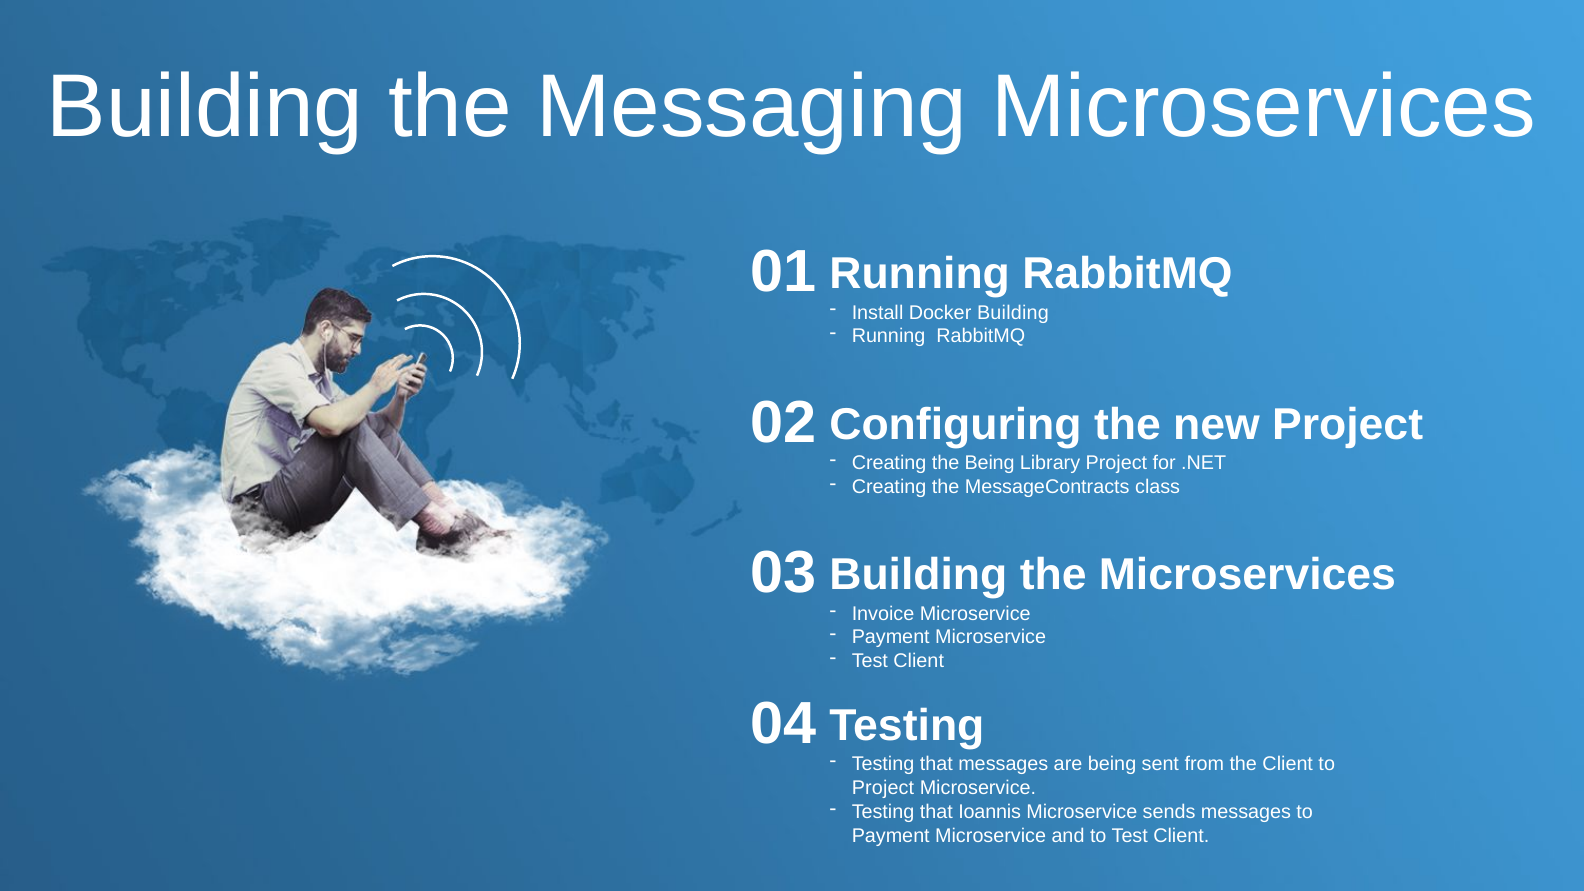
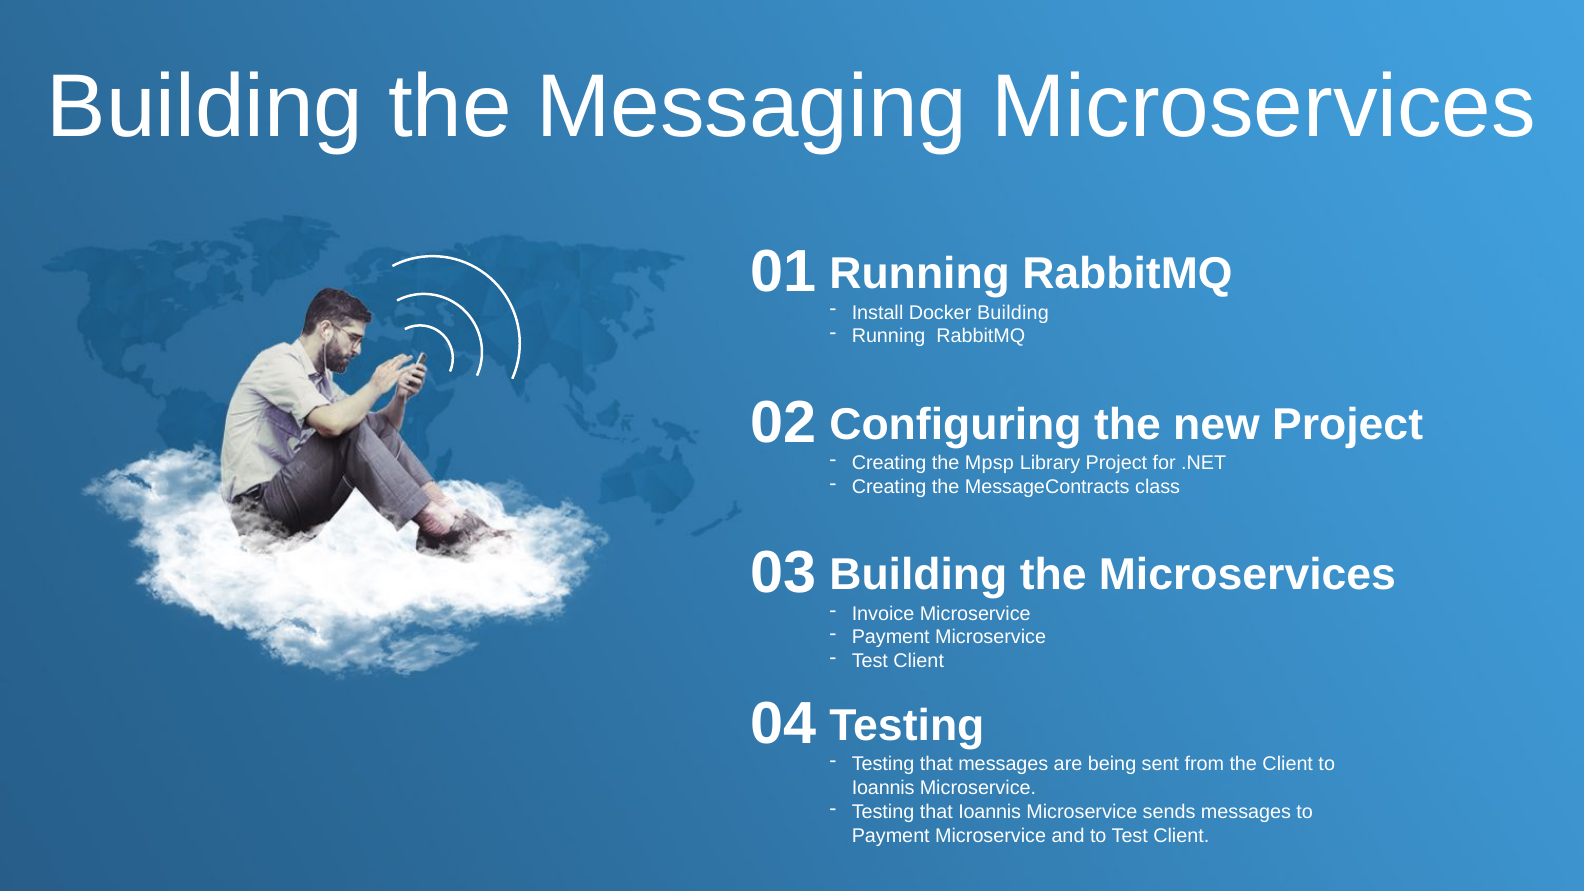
the Being: Being -> Mpsp
Project at (883, 788): Project -> Ioannis
